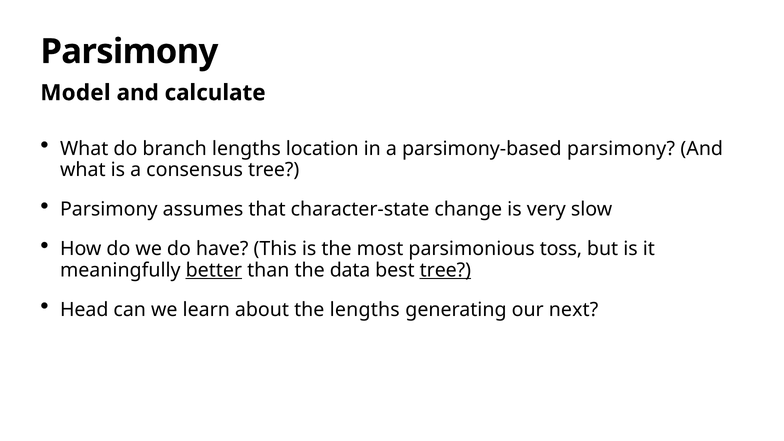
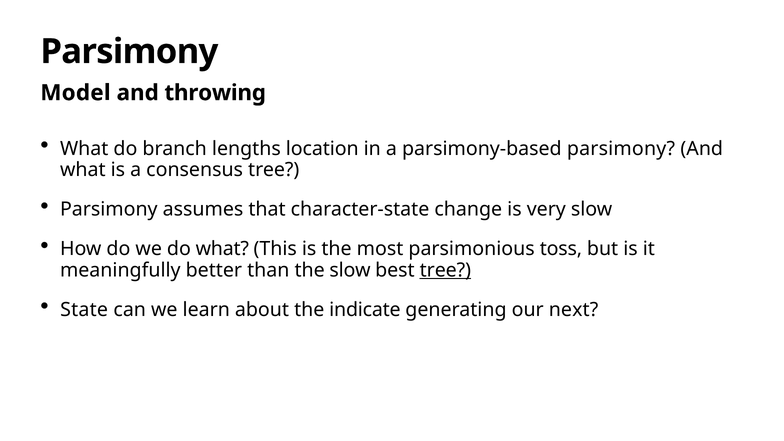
calculate: calculate -> throwing
do have: have -> what
better underline: present -> none
the data: data -> slow
Head: Head -> State
the lengths: lengths -> indicate
